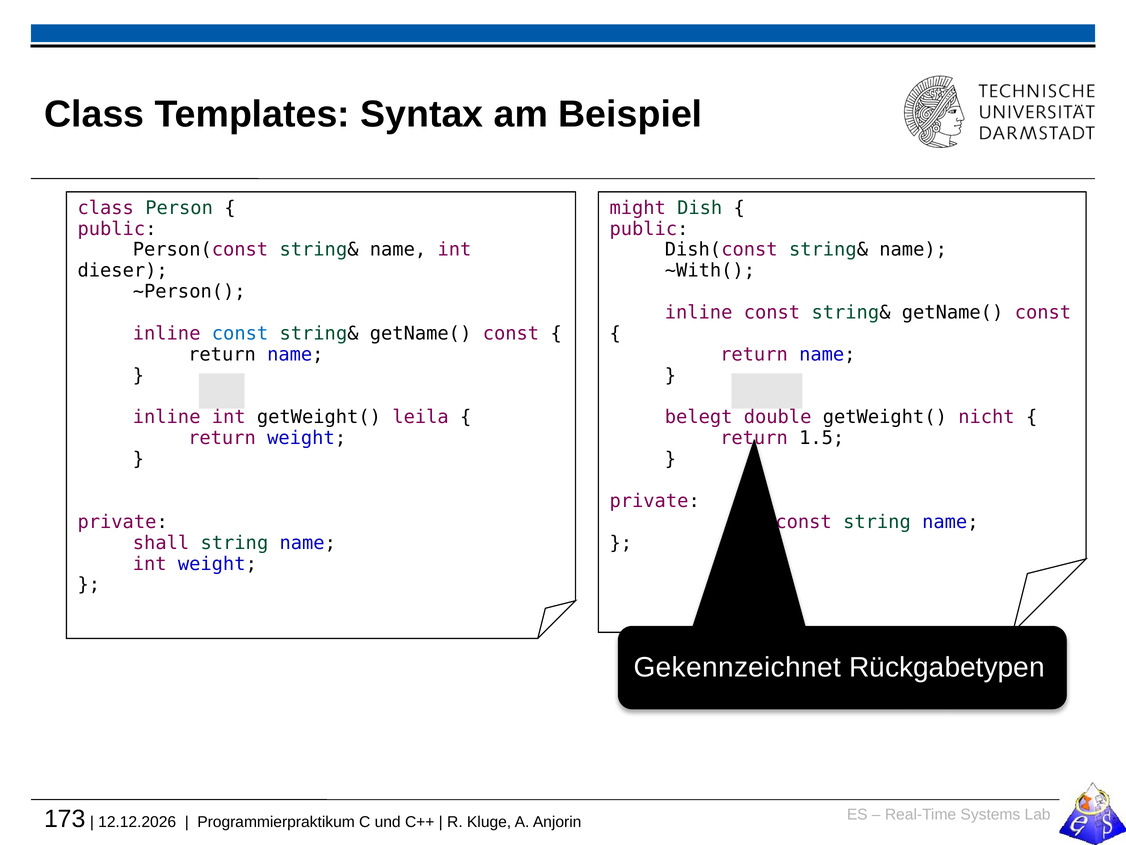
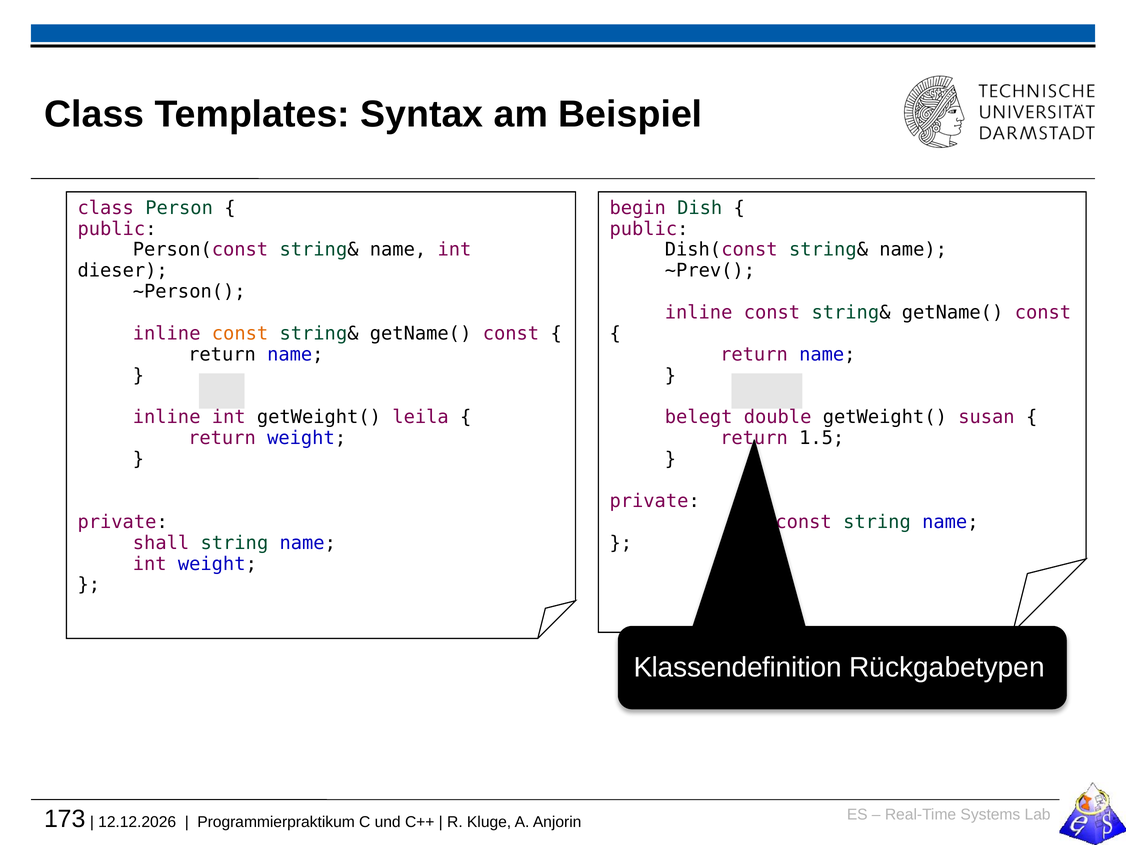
might: might -> begin
~With(: ~With( -> ~Prev(
const at (240, 333) colour: blue -> orange
nicht: nicht -> susan
Gekennzeichnet: Gekennzeichnet -> Klassendefinition
